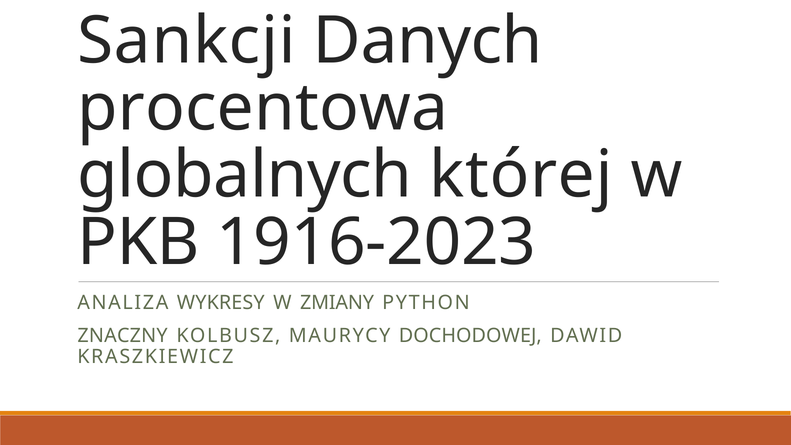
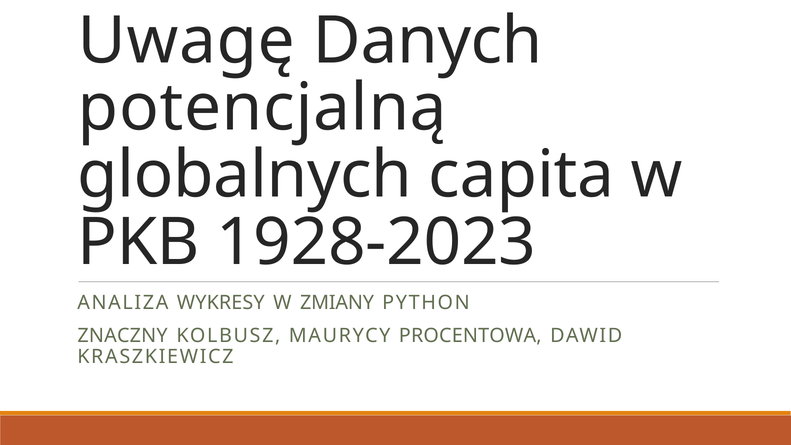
Sankcji: Sankcji -> Uwagę
procentowa: procentowa -> potencjalną
której: której -> capita
1916-2023: 1916-2023 -> 1928-2023
DOCHODOWEJ: DOCHODOWEJ -> PROCENTOWA
